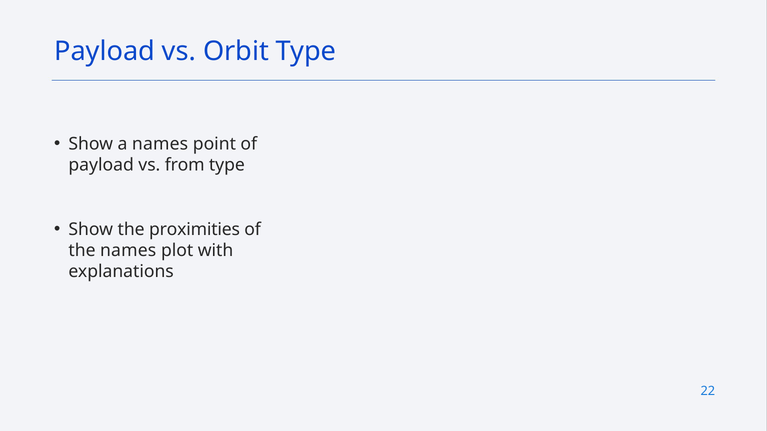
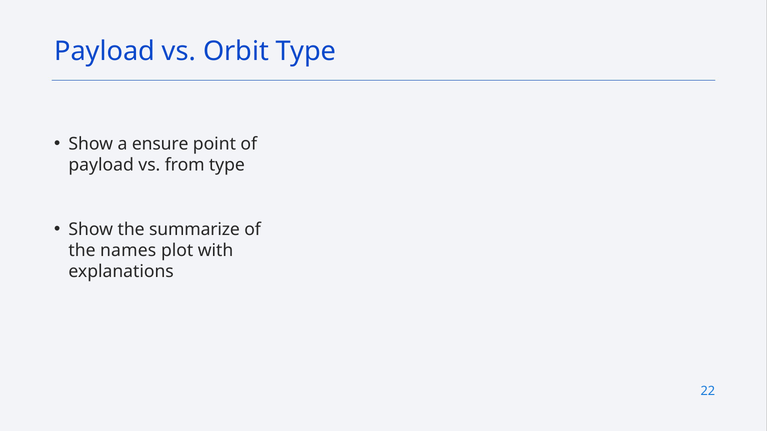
a names: names -> ensure
proximities: proximities -> summarize
